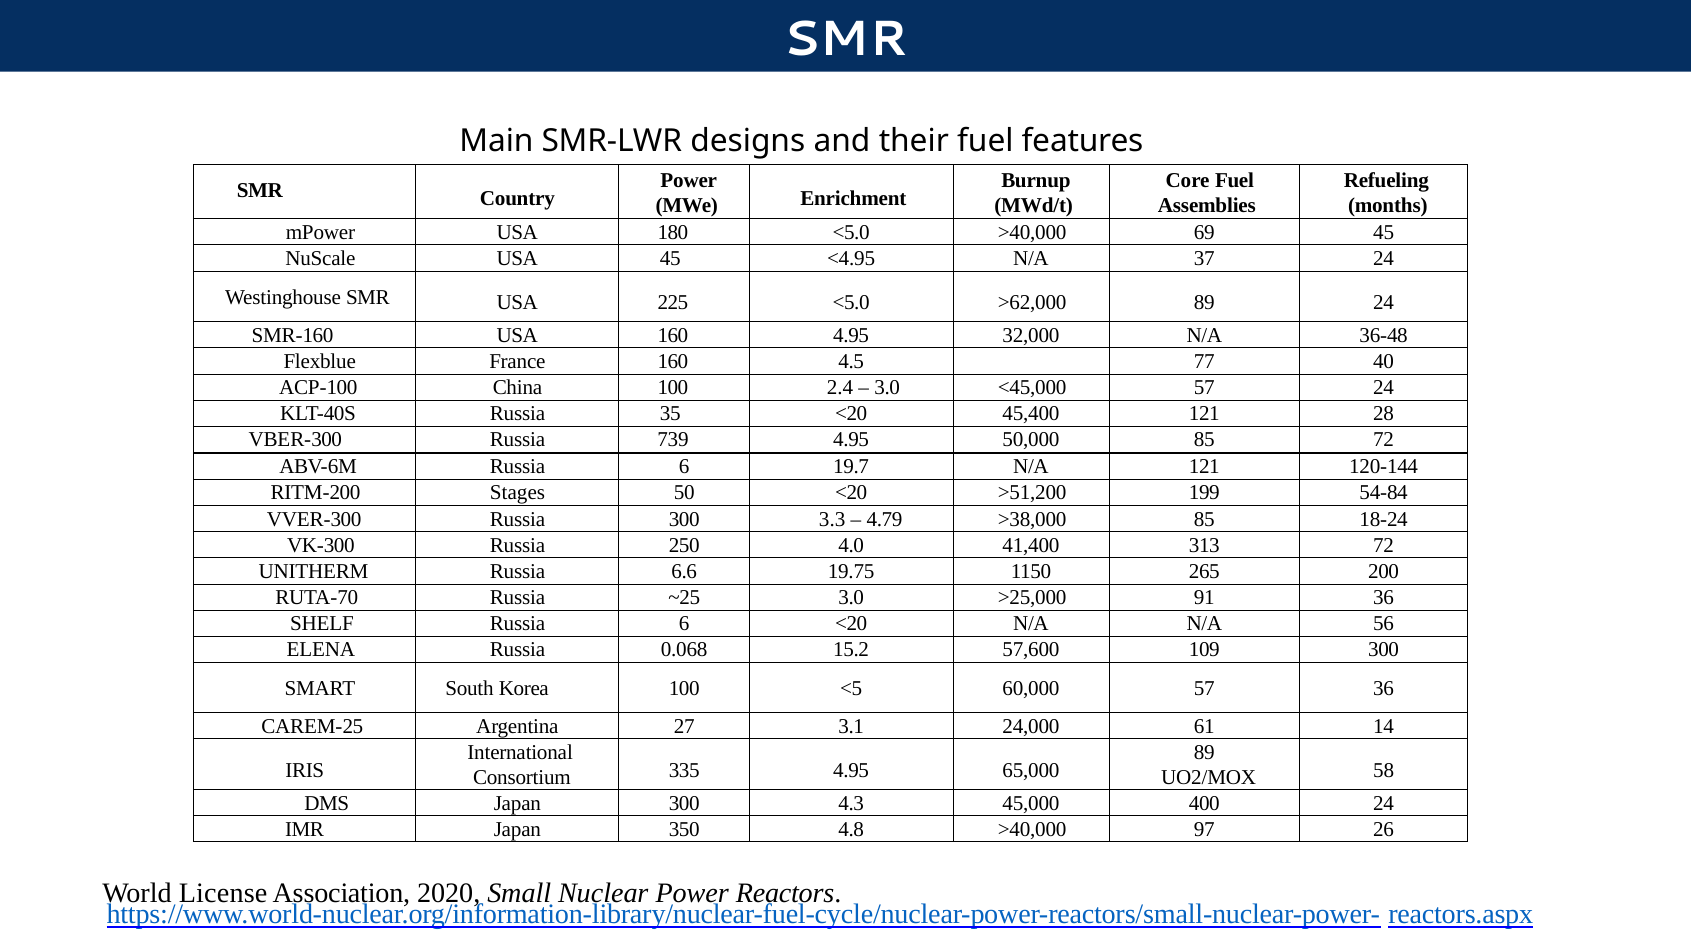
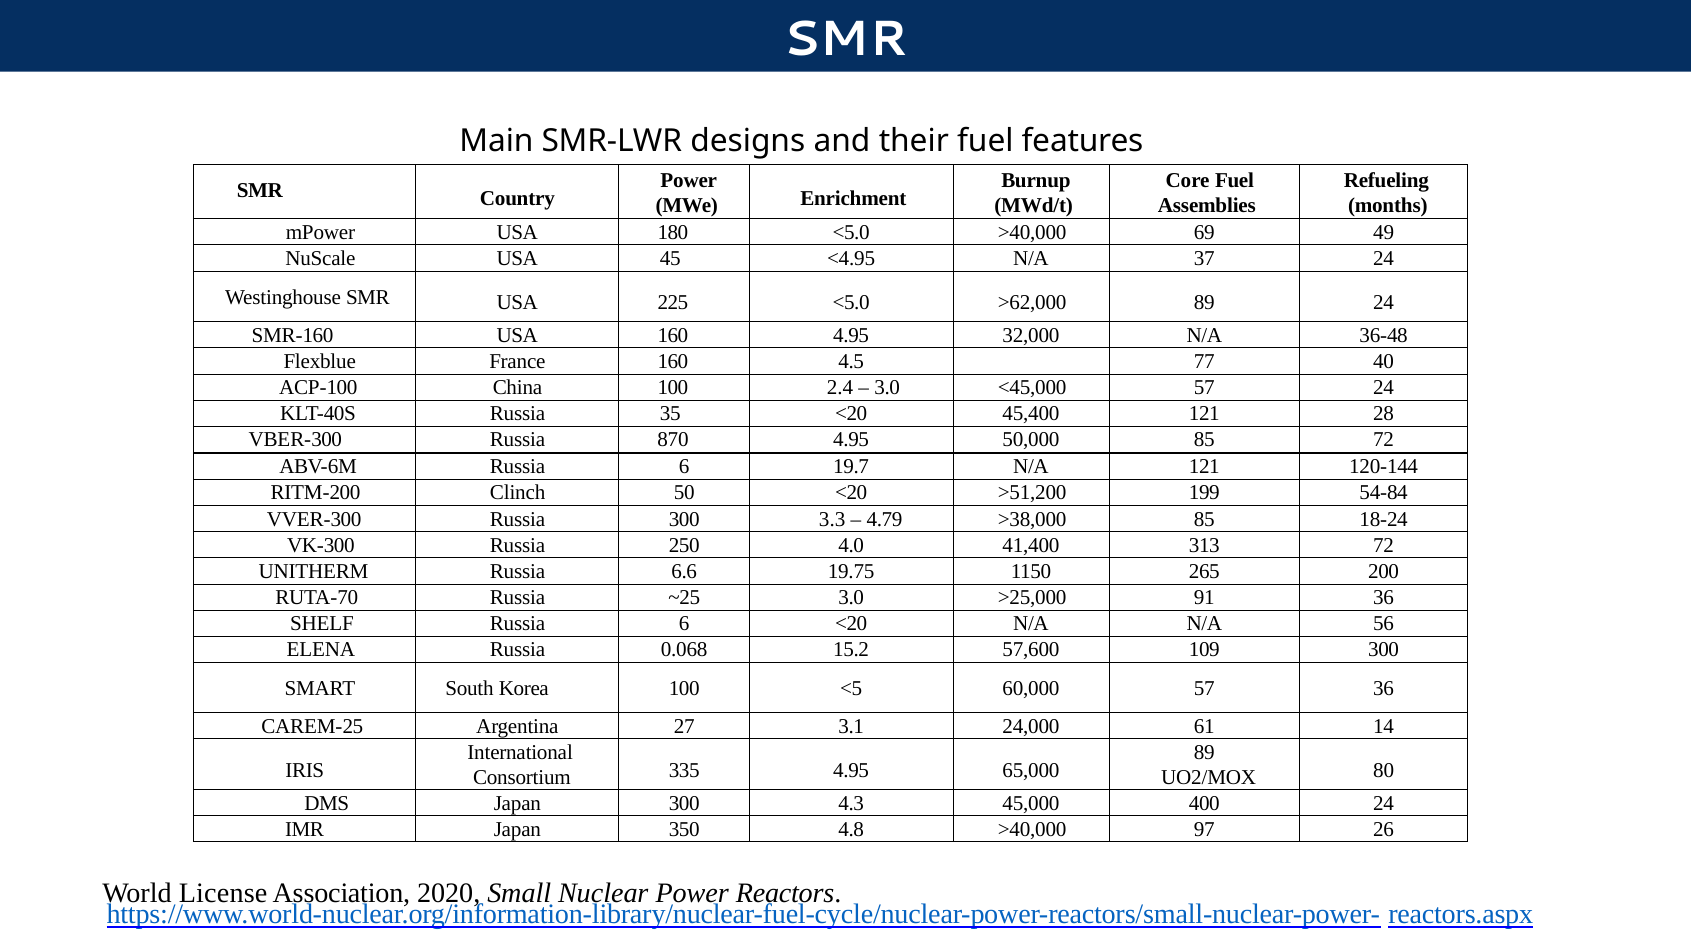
69 45: 45 -> 49
739: 739 -> 870
Stages: Stages -> Clinch
58: 58 -> 80
